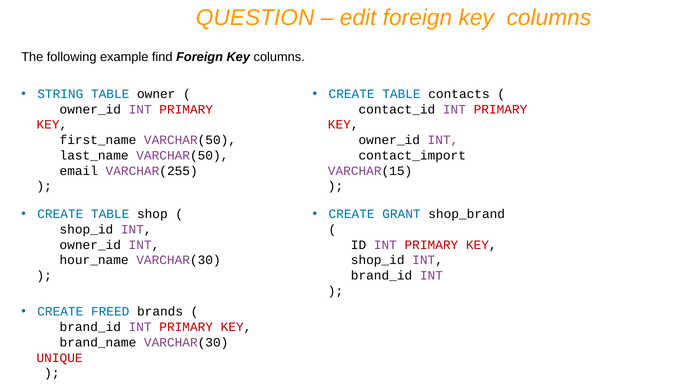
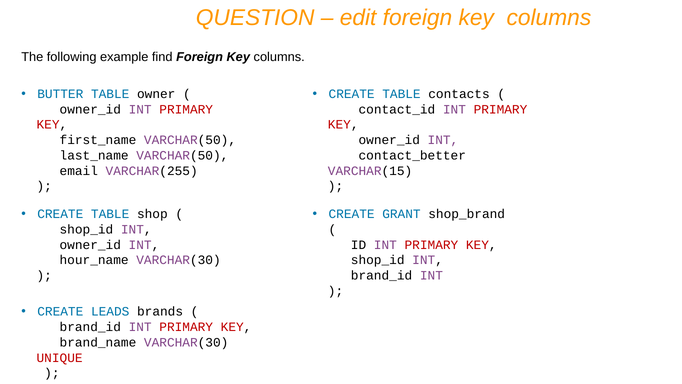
STRING: STRING -> BUTTER
contact_import: contact_import -> contact_better
FREED: FREED -> LEADS
